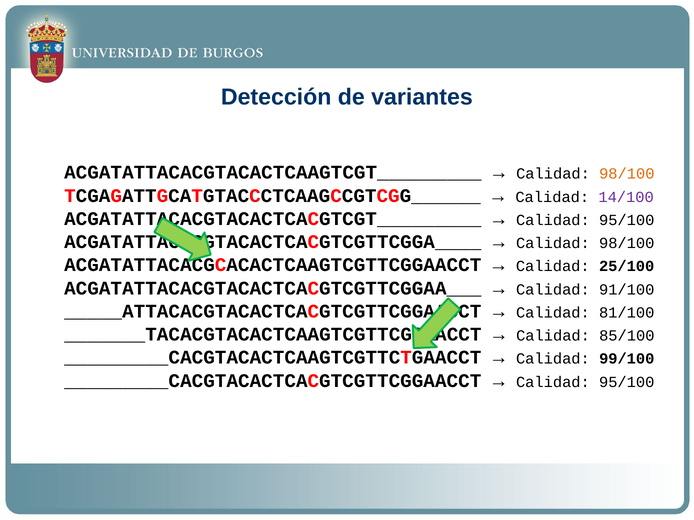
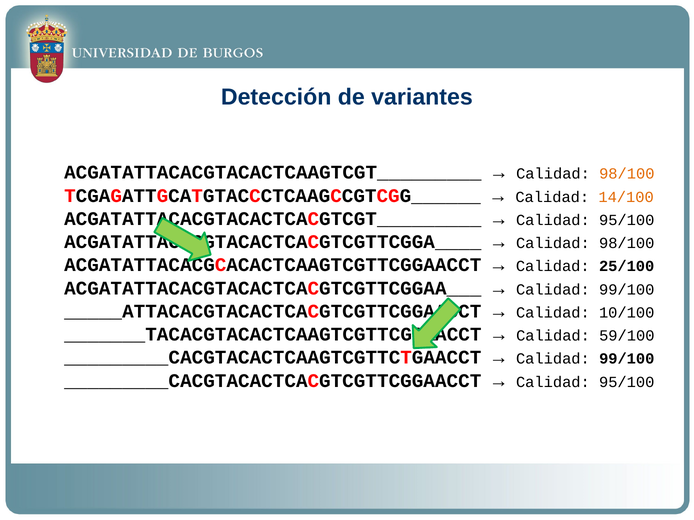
14/100 colour: purple -> orange
91/100 at (627, 290): 91/100 -> 99/100
81/100: 81/100 -> 10/100
85/100: 85/100 -> 59/100
